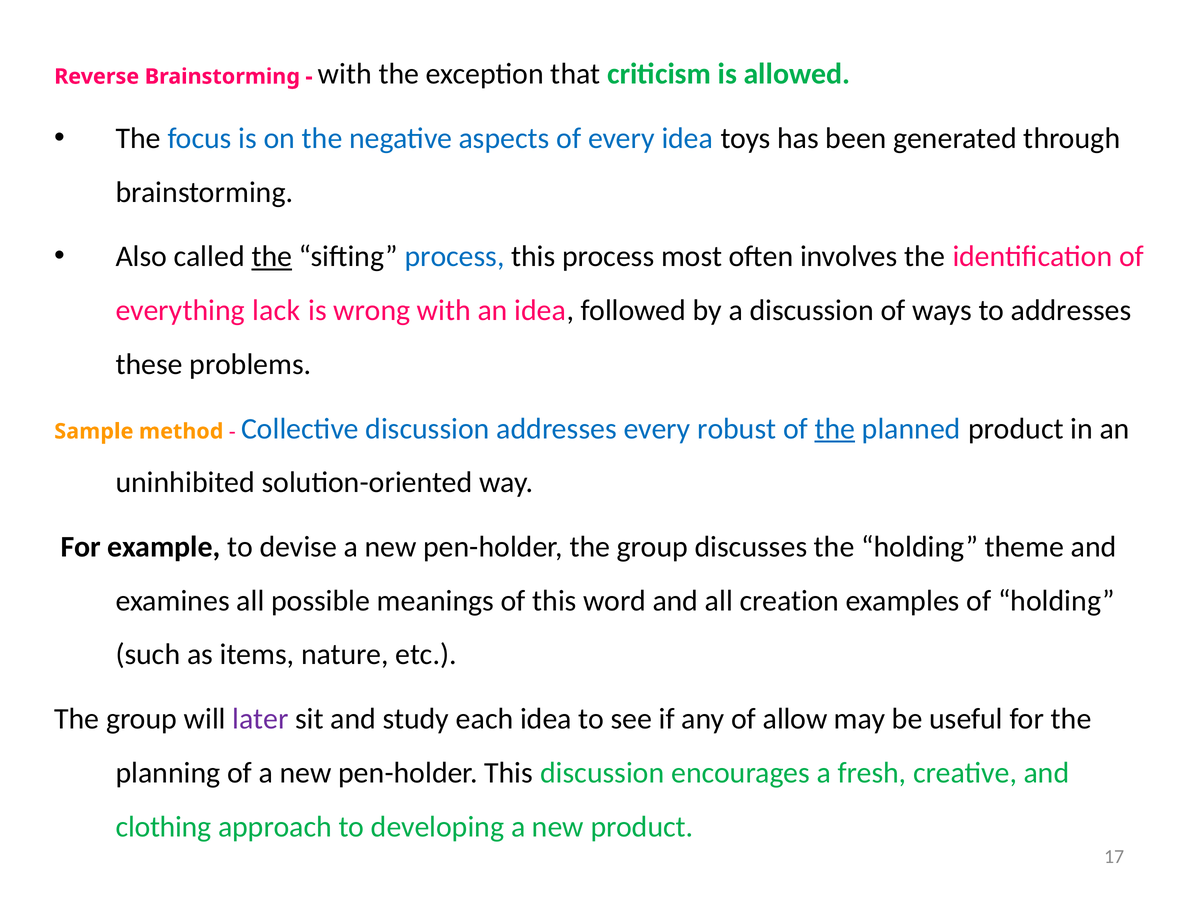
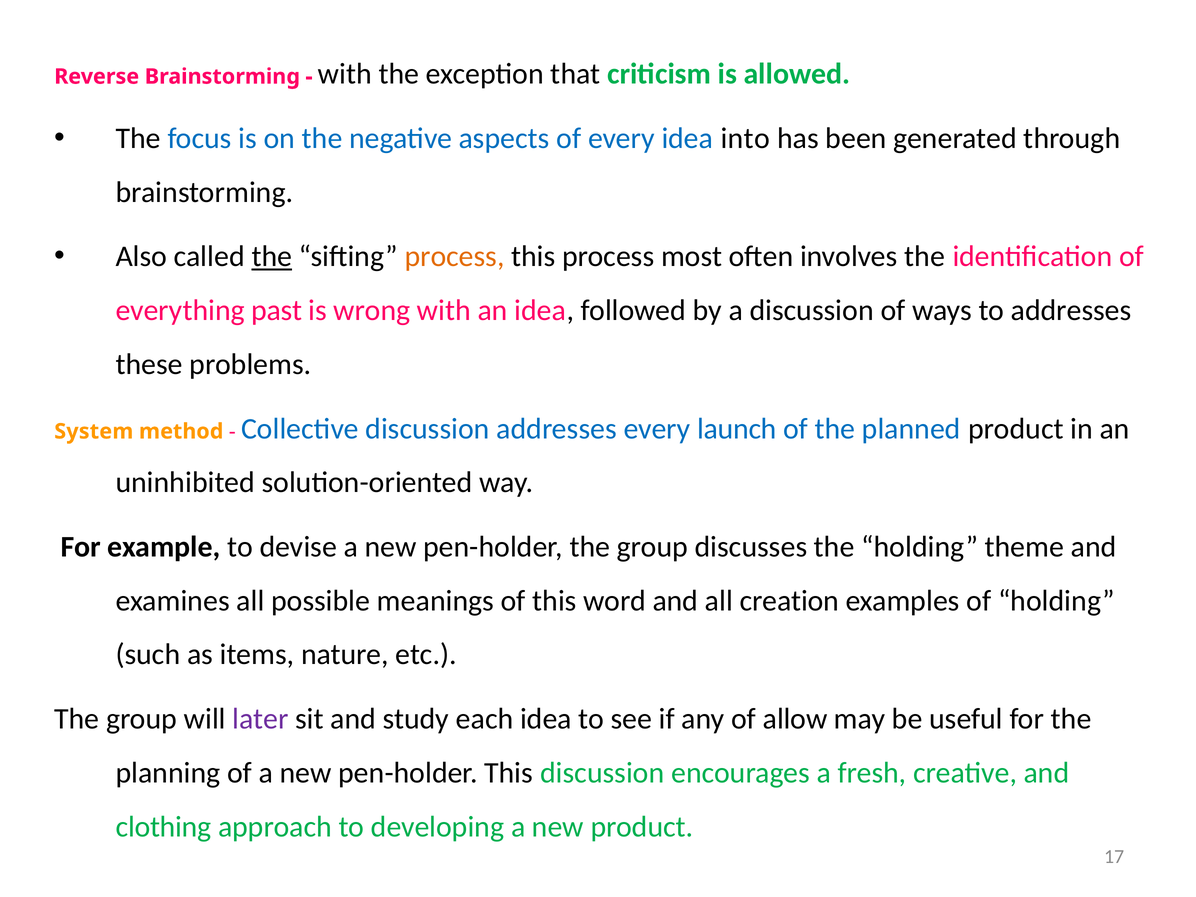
toys: toys -> into
process at (455, 257) colour: blue -> orange
lack: lack -> past
Sample: Sample -> System
robust: robust -> launch
the at (835, 429) underline: present -> none
